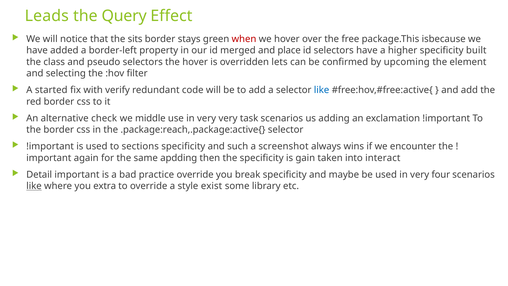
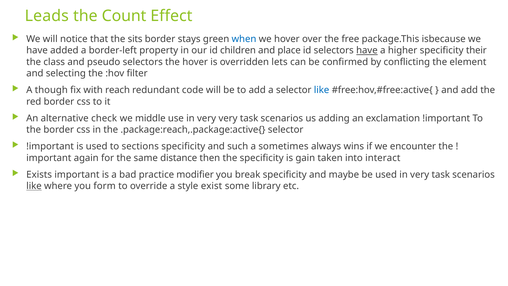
Query: Query -> Count
when colour: red -> blue
merged: merged -> children
have at (367, 50) underline: none -> present
built: built -> their
upcoming: upcoming -> conflicting
started: started -> though
verify: verify -> reach
screenshot: screenshot -> sometimes
apdding: apdding -> distance
Detail: Detail -> Exists
practice override: override -> modifier
in very four: four -> task
extra: extra -> form
